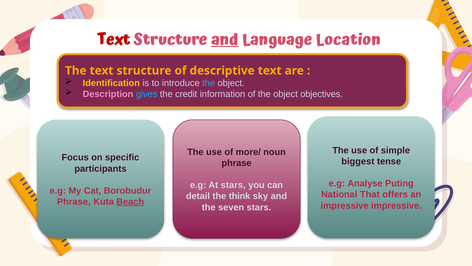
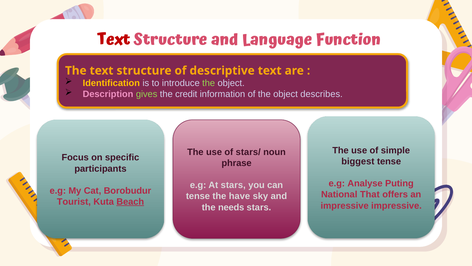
and at (225, 40) underline: present -> none
Location: Location -> Function
the at (209, 83) colour: light blue -> light green
gives colour: light blue -> light green
objectives: objectives -> describes
more/: more/ -> stars/
detail at (198, 196): detail -> tense
think: think -> have
Phrase at (74, 201): Phrase -> Tourist
seven: seven -> needs
